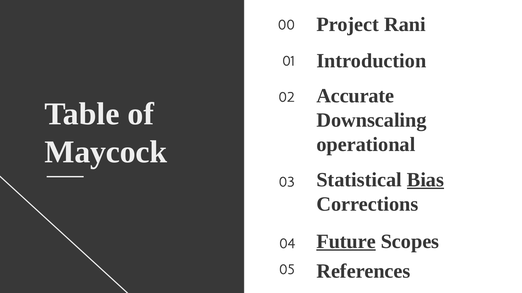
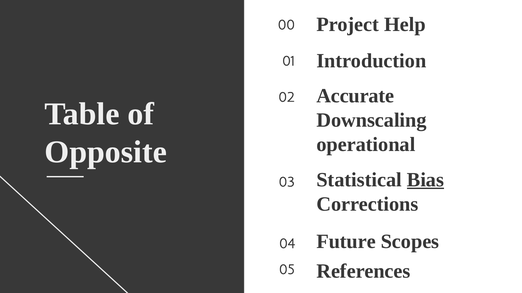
Rani: Rani -> Help
Maycock: Maycock -> Opposite
Future underline: present -> none
